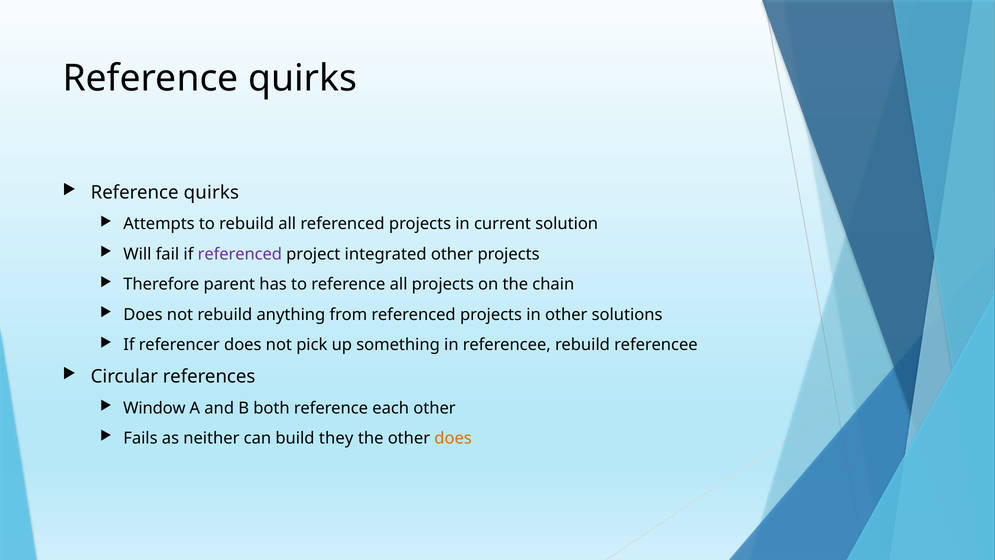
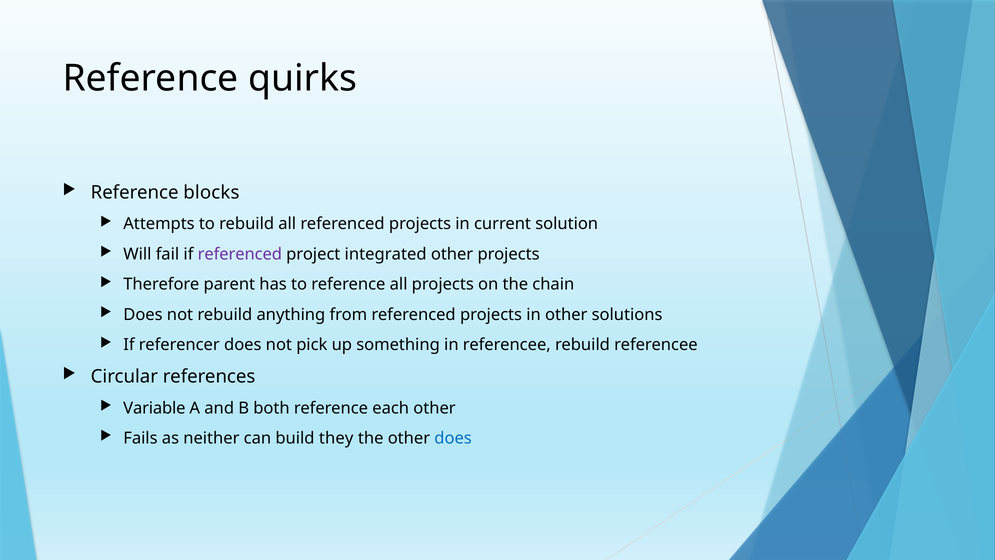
quirks at (211, 193): quirks -> blocks
Window: Window -> Variable
does at (453, 438) colour: orange -> blue
